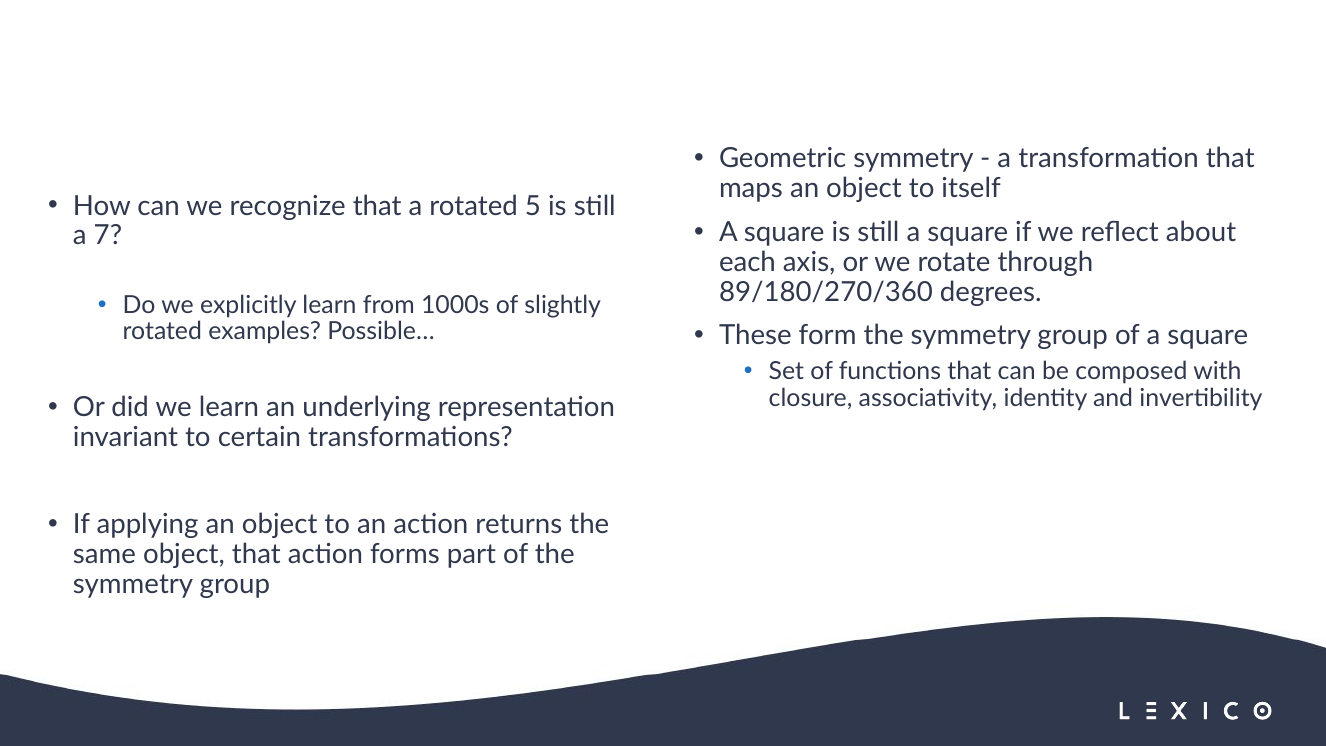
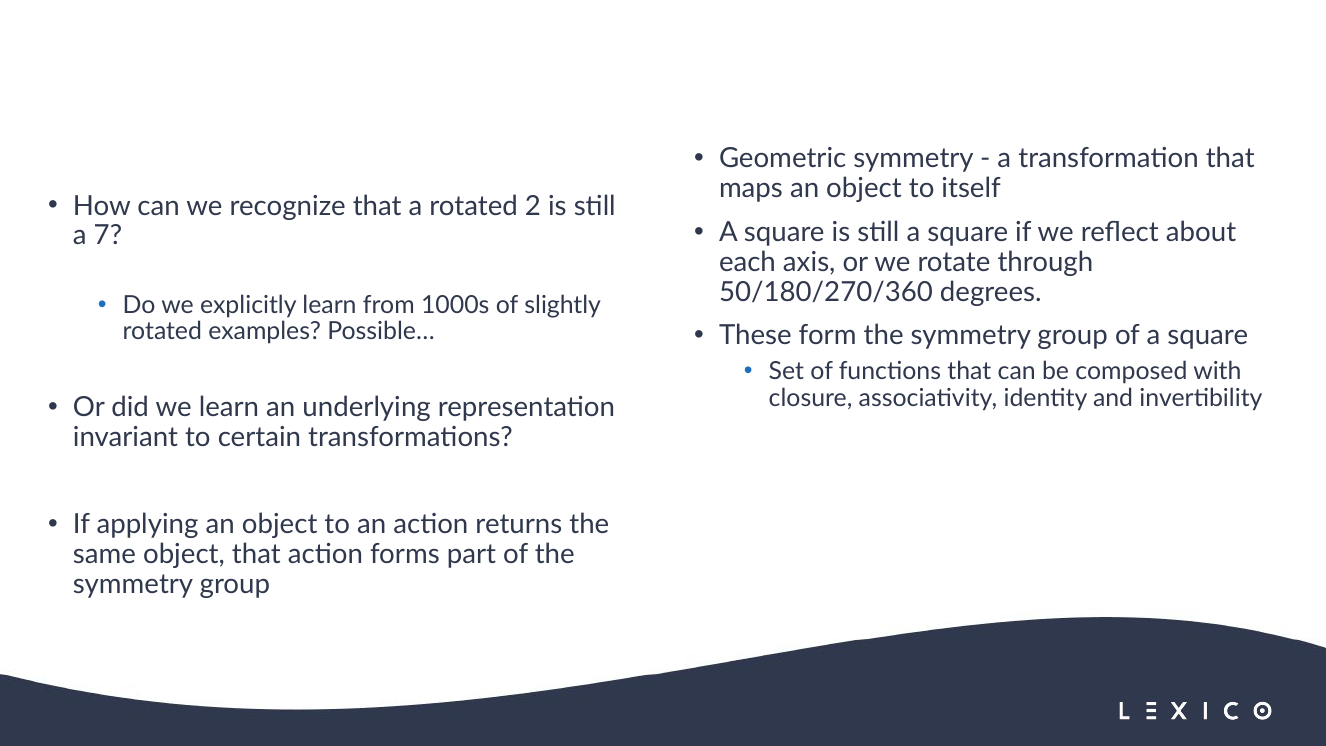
5: 5 -> 2
89/180/270/360: 89/180/270/360 -> 50/180/270/360
